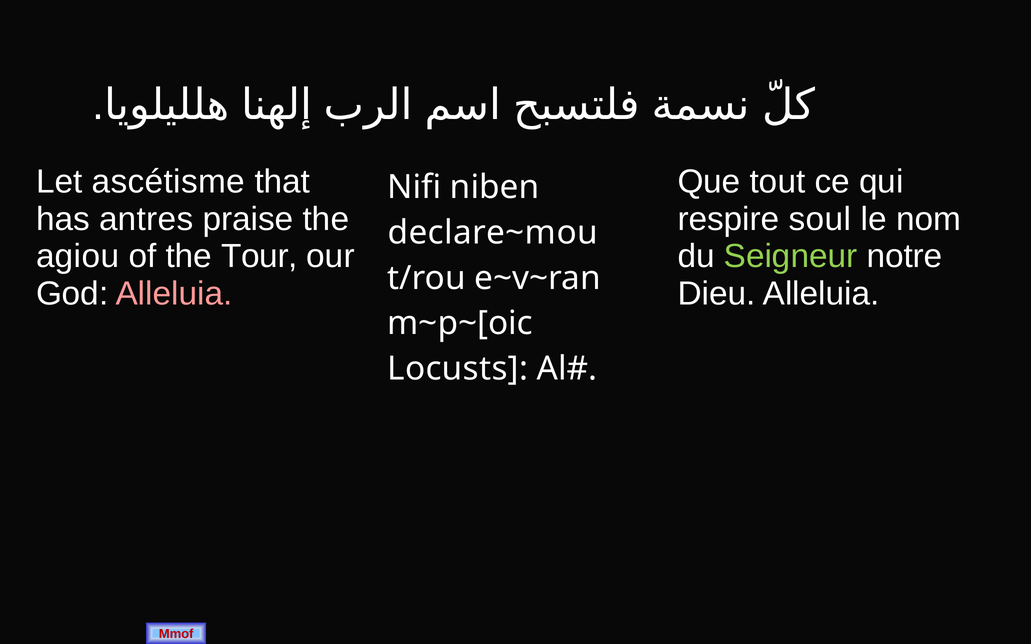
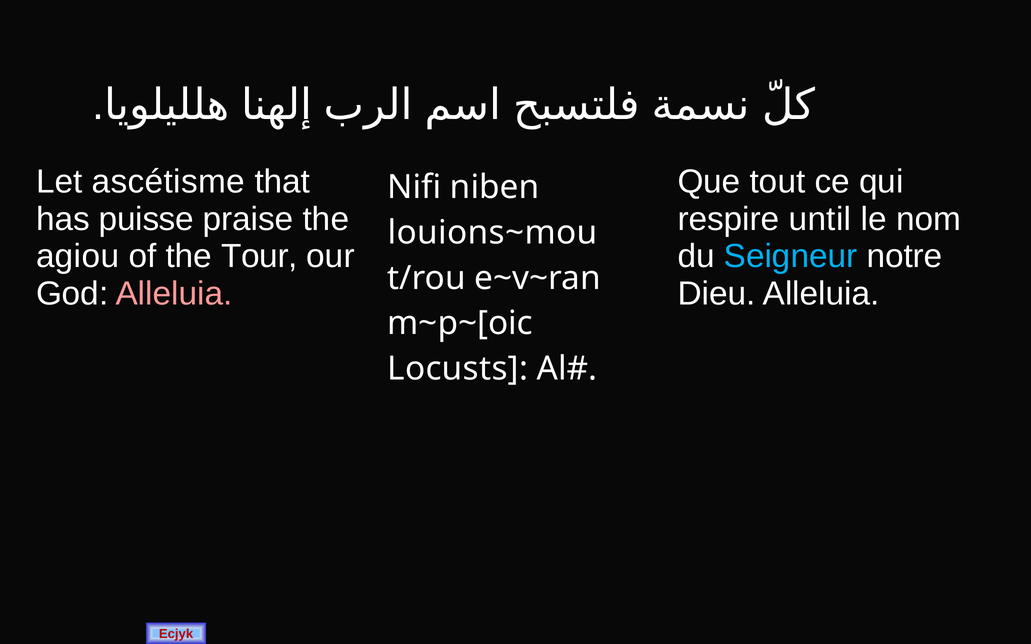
antres: antres -> puisse
soul: soul -> until
declare~mou: declare~mou -> louions~mou
Seigneur colour: light green -> light blue
Mmof: Mmof -> Ecjyk
